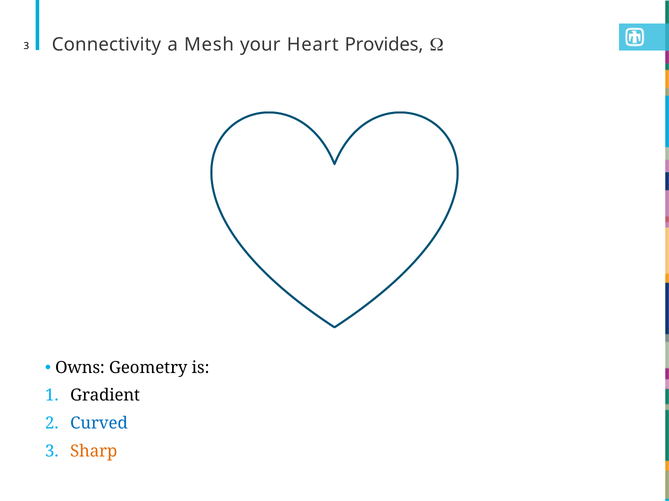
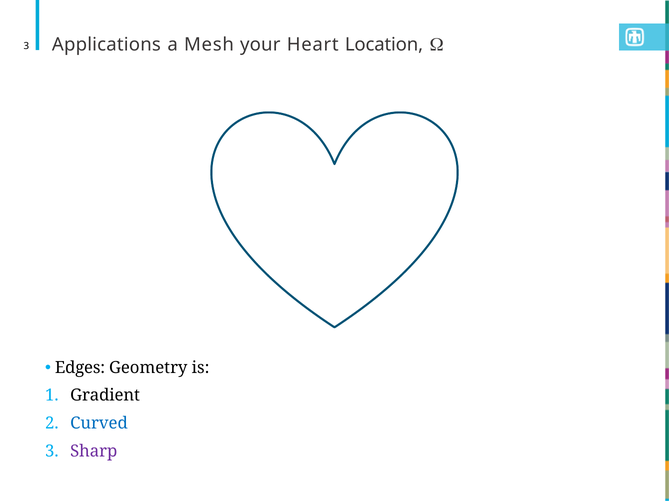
Connectivity: Connectivity -> Applications
Provides: Provides -> Location
Owns: Owns -> Edges
Sharp colour: orange -> purple
